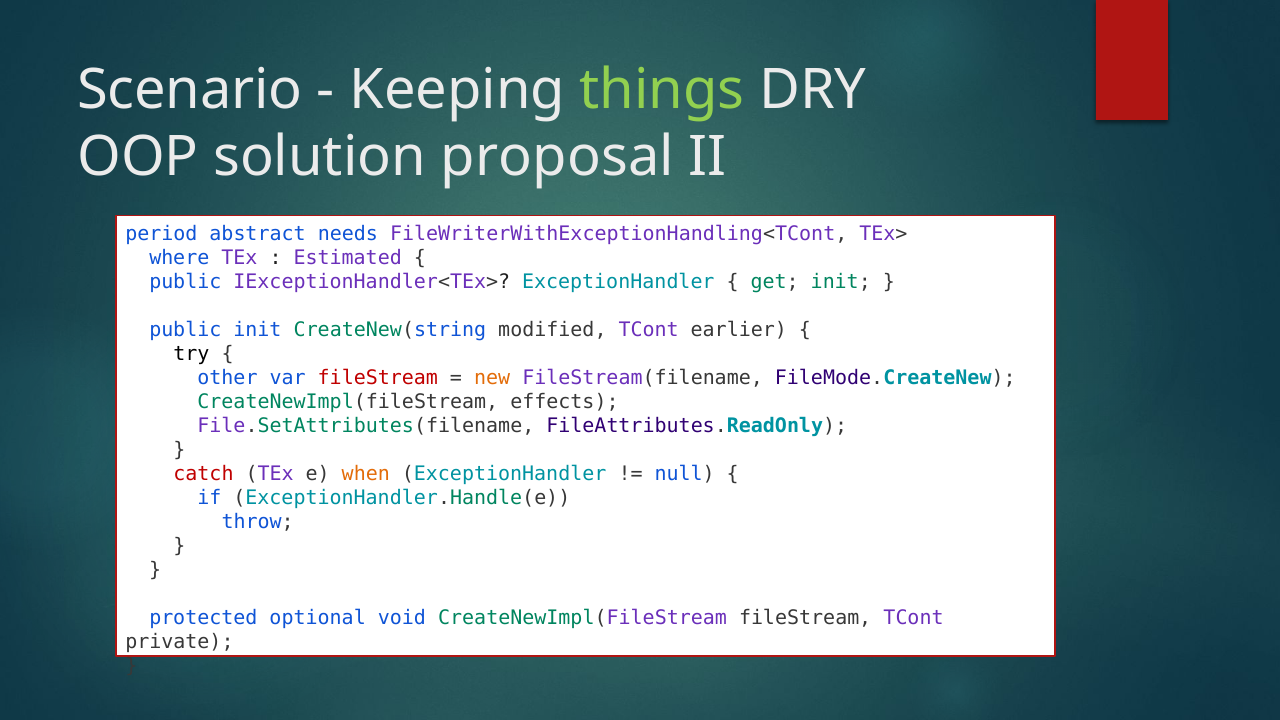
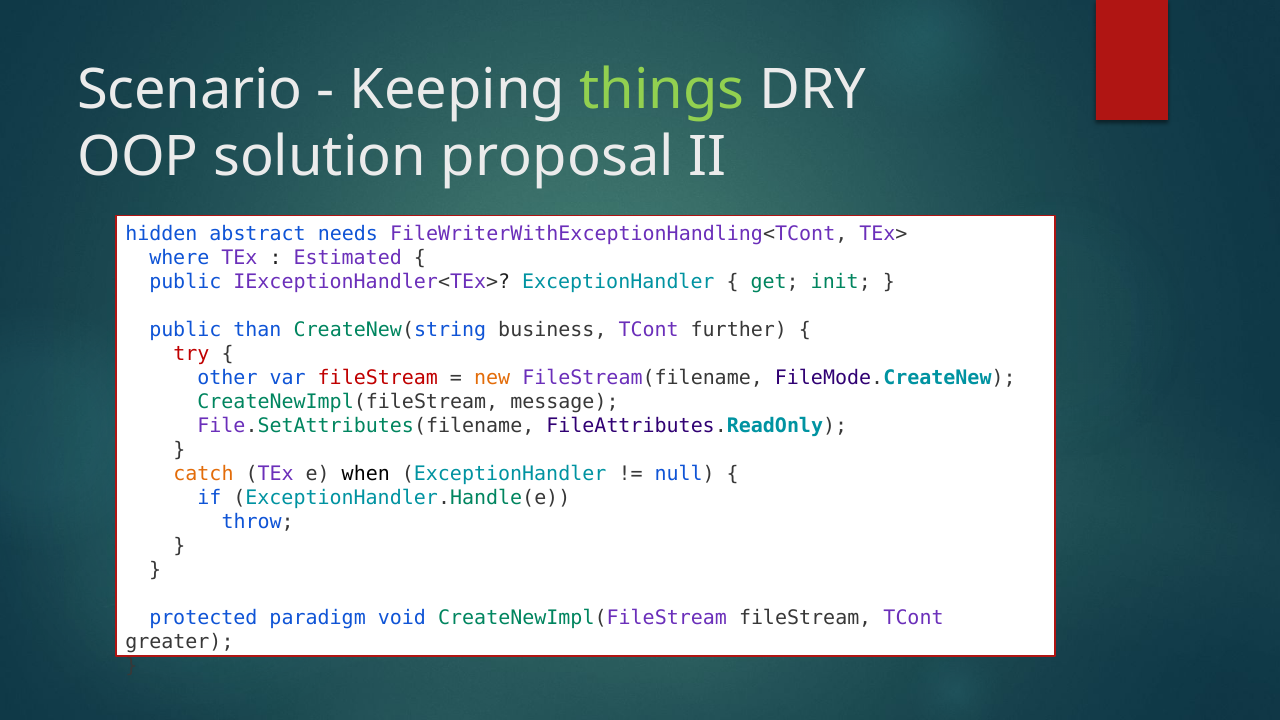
period: period -> hidden
public init: init -> than
modified: modified -> business
earlier: earlier -> further
try colour: black -> red
effects: effects -> message
catch colour: red -> orange
when colour: orange -> black
optional: optional -> paradigm
private: private -> greater
